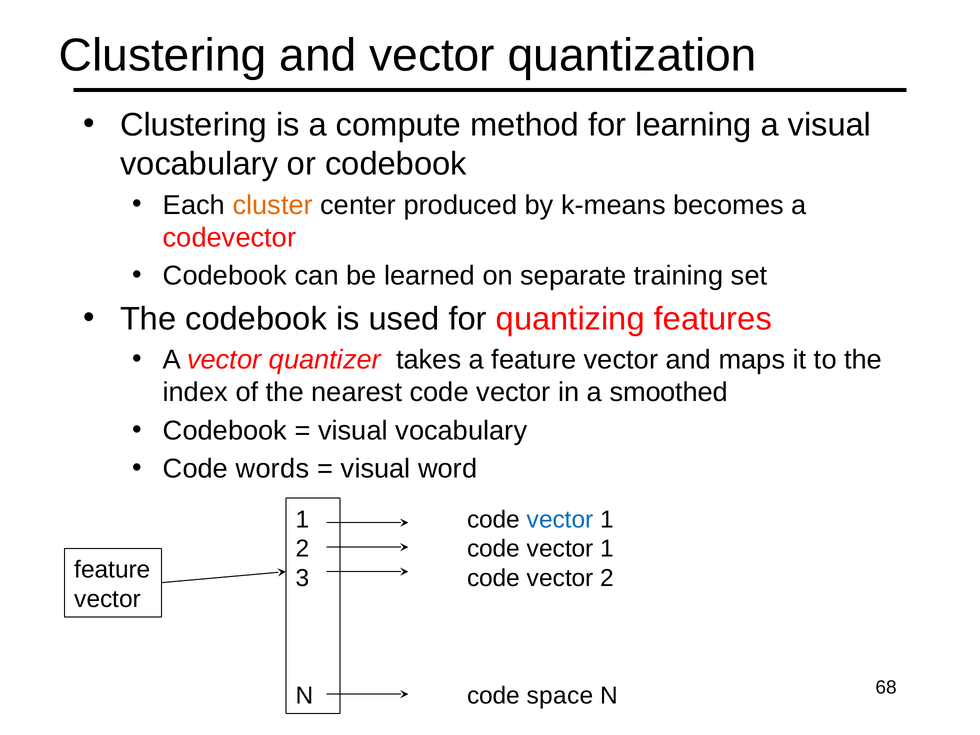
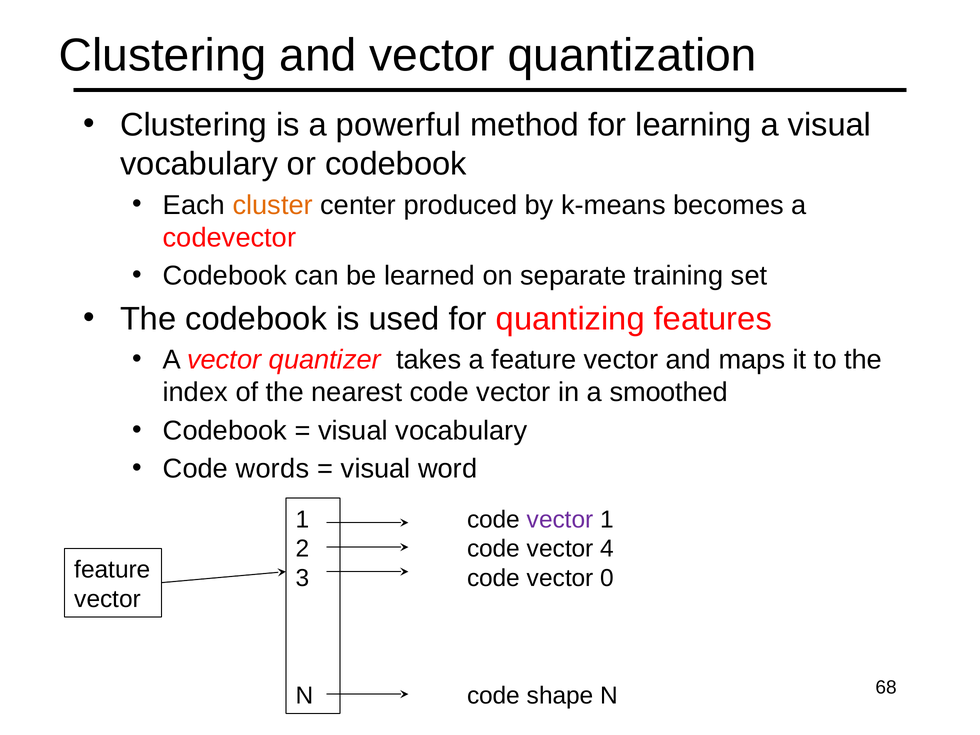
compute: compute -> powerful
vector at (560, 519) colour: blue -> purple
1 at (607, 549): 1 -> 4
vector 2: 2 -> 0
space: space -> shape
